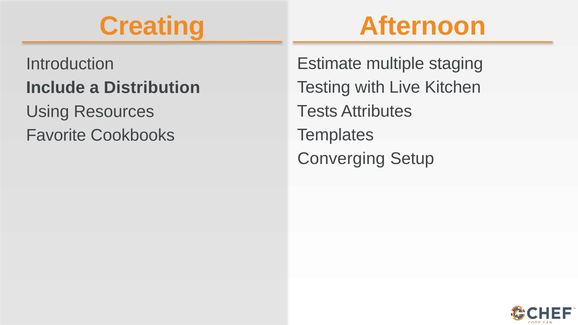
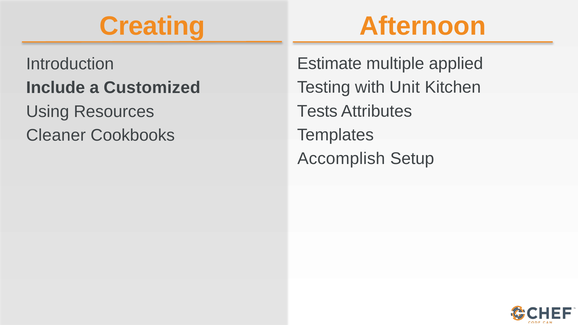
staging: staging -> applied
Live: Live -> Unit
Distribution: Distribution -> Customized
Favorite: Favorite -> Cleaner
Converging: Converging -> Accomplish
